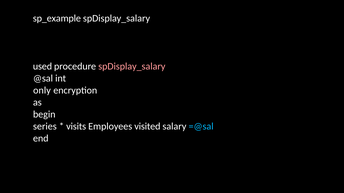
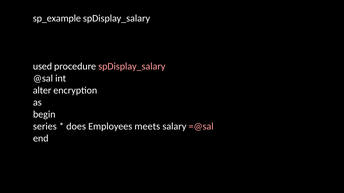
only: only -> alter
visits: visits -> does
visited: visited -> meets
=@sal colour: light blue -> pink
